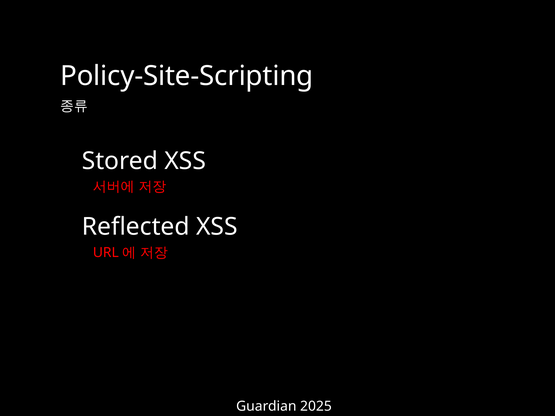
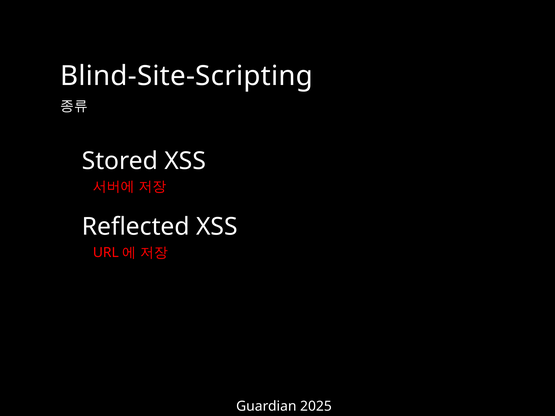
Policy-Site-Scripting: Policy-Site-Scripting -> Blind-Site-Scripting
